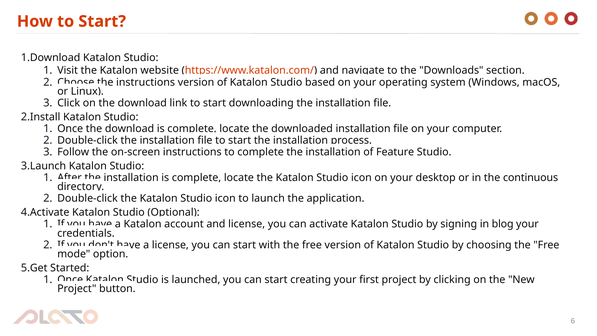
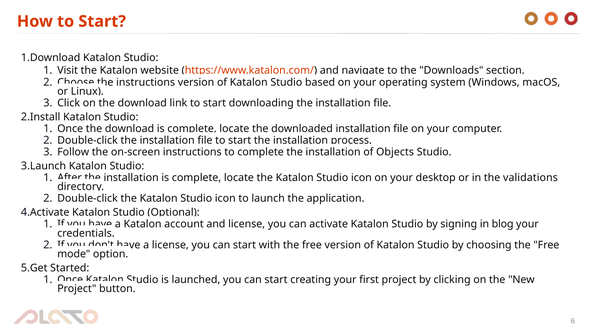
Feature: Feature -> Objects
continuous: continuous -> validations
